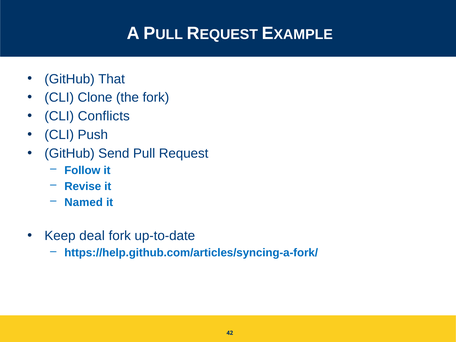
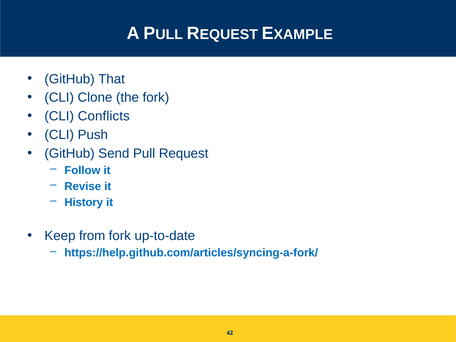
Named: Named -> History
deal: deal -> from
